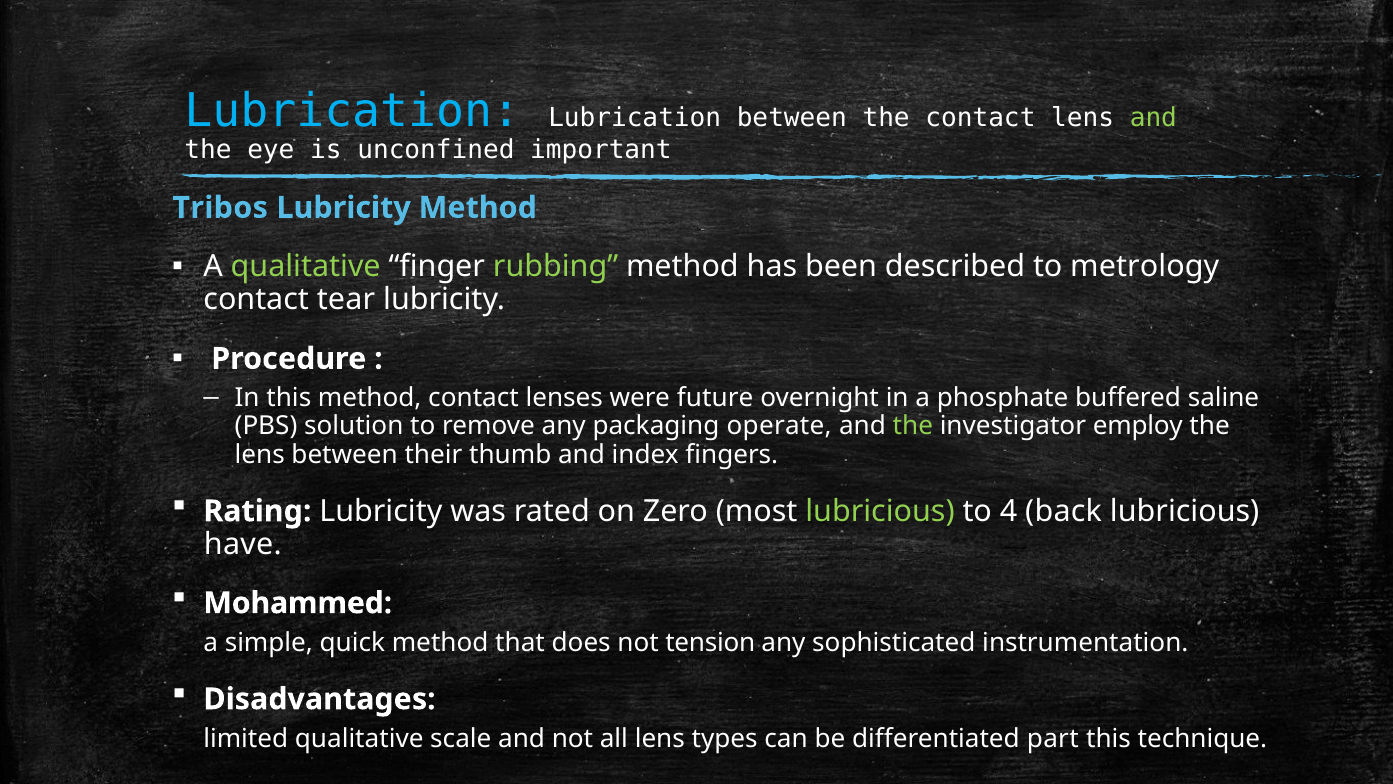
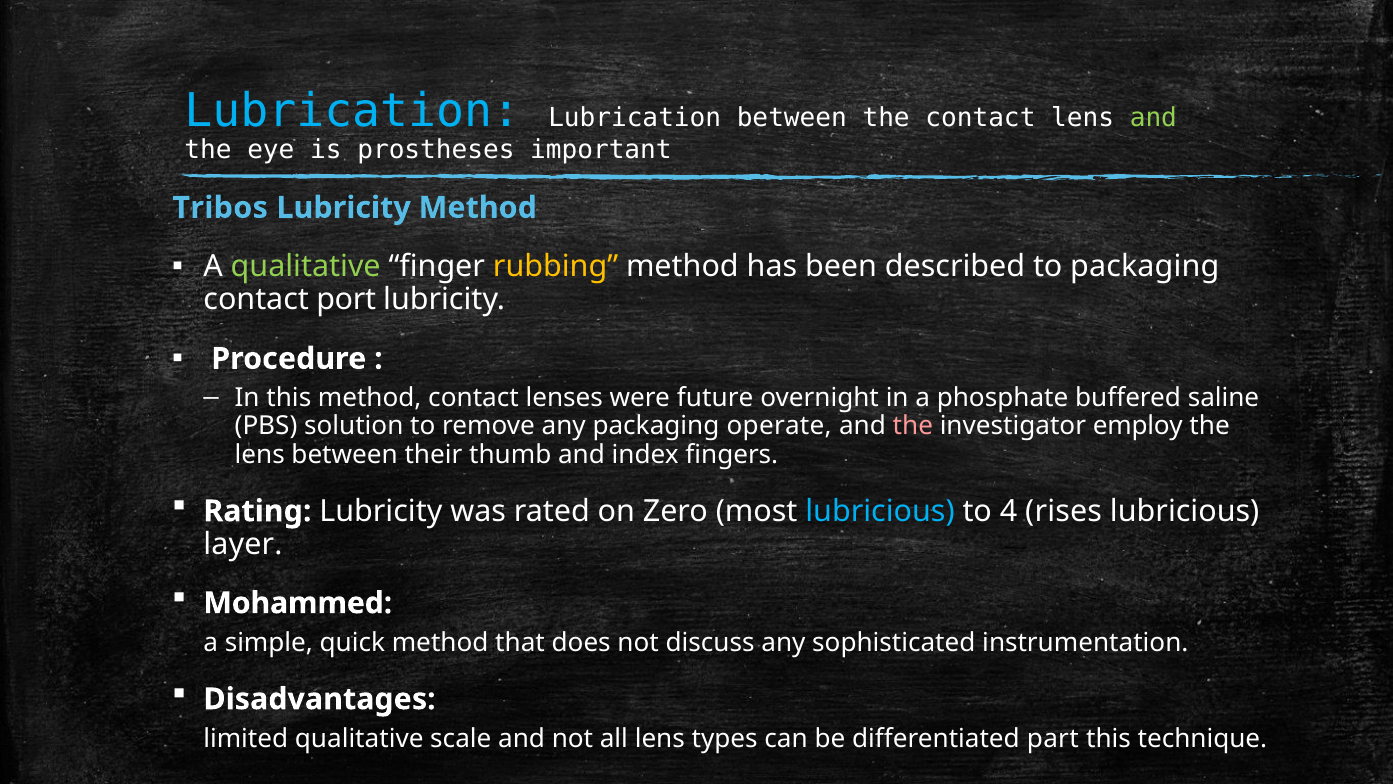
unconfined: unconfined -> prostheses
rubbing colour: light green -> yellow
to metrology: metrology -> packaging
tear: tear -> port
the at (913, 426) colour: light green -> pink
lubricious at (880, 511) colour: light green -> light blue
back: back -> rises
have: have -> layer
tension: tension -> discuss
